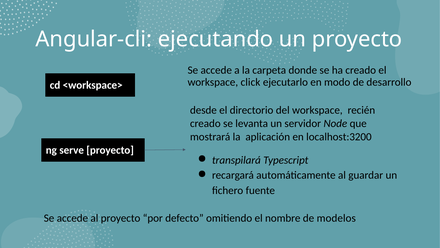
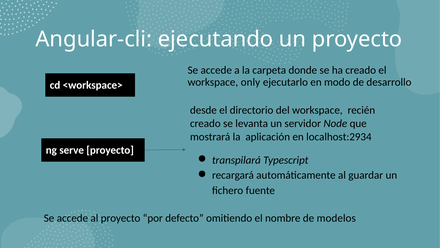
click: click -> only
localhost:3200: localhost:3200 -> localhost:2934
